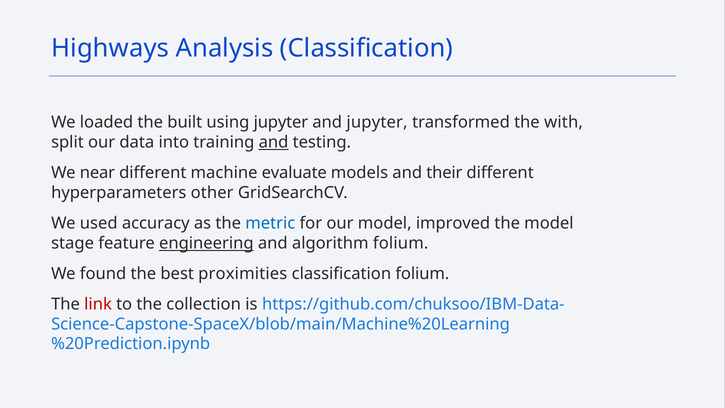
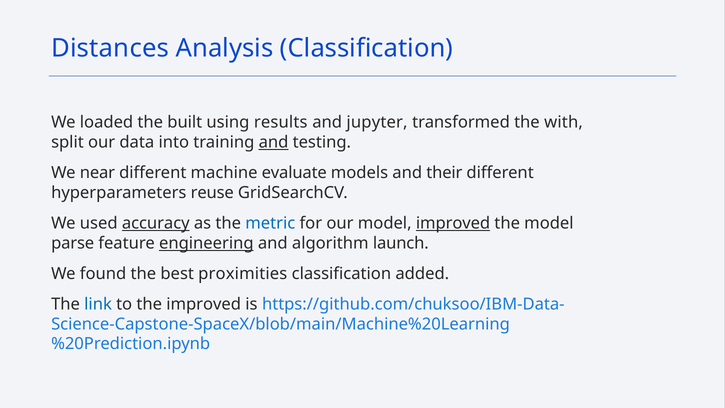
Highways: Highways -> Distances
using jupyter: jupyter -> results
other: other -> reuse
accuracy underline: none -> present
improved at (453, 223) underline: none -> present
stage: stage -> parse
algorithm folium: folium -> launch
classification folium: folium -> added
link colour: red -> blue
the collection: collection -> improved
